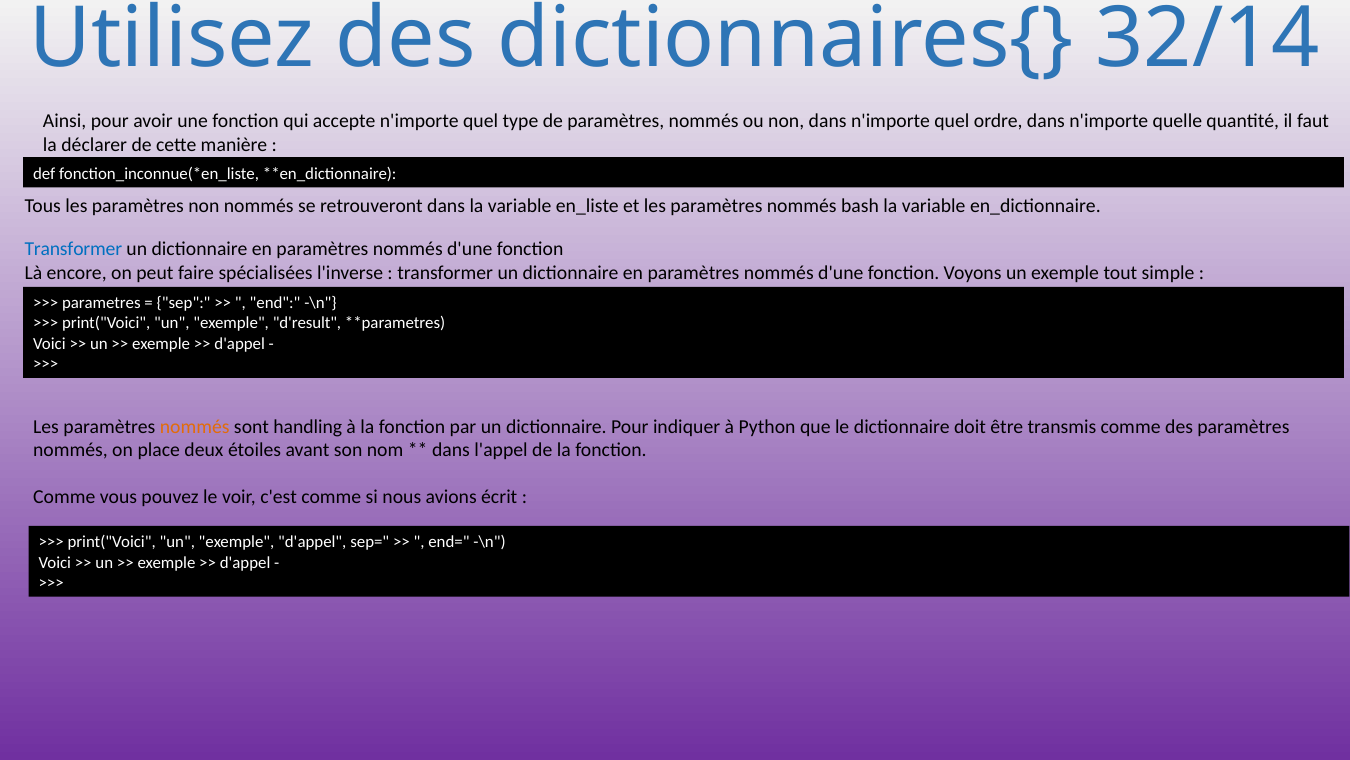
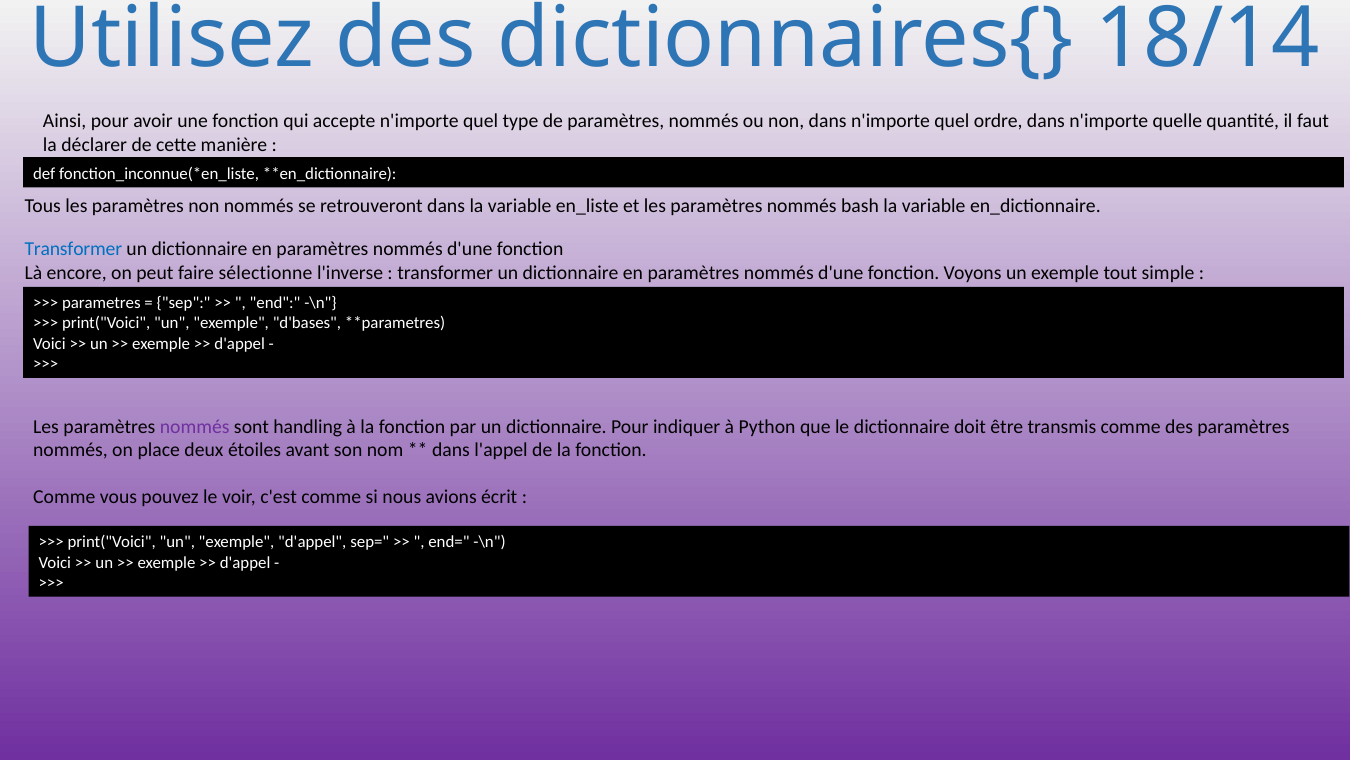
32/14: 32/14 -> 18/14
spécialisées: spécialisées -> sélectionne
d'result: d'result -> d'bases
nommés at (195, 426) colour: orange -> purple
